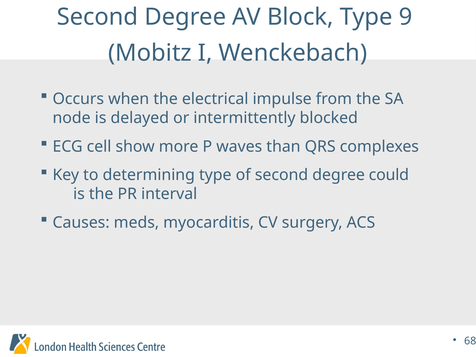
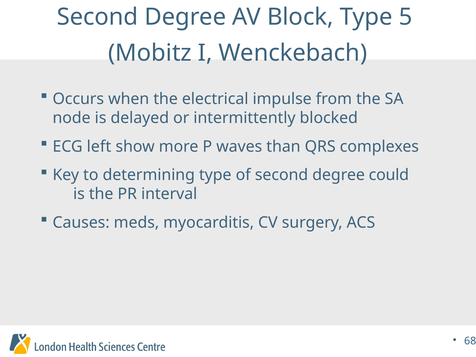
9: 9 -> 5
cell: cell -> left
